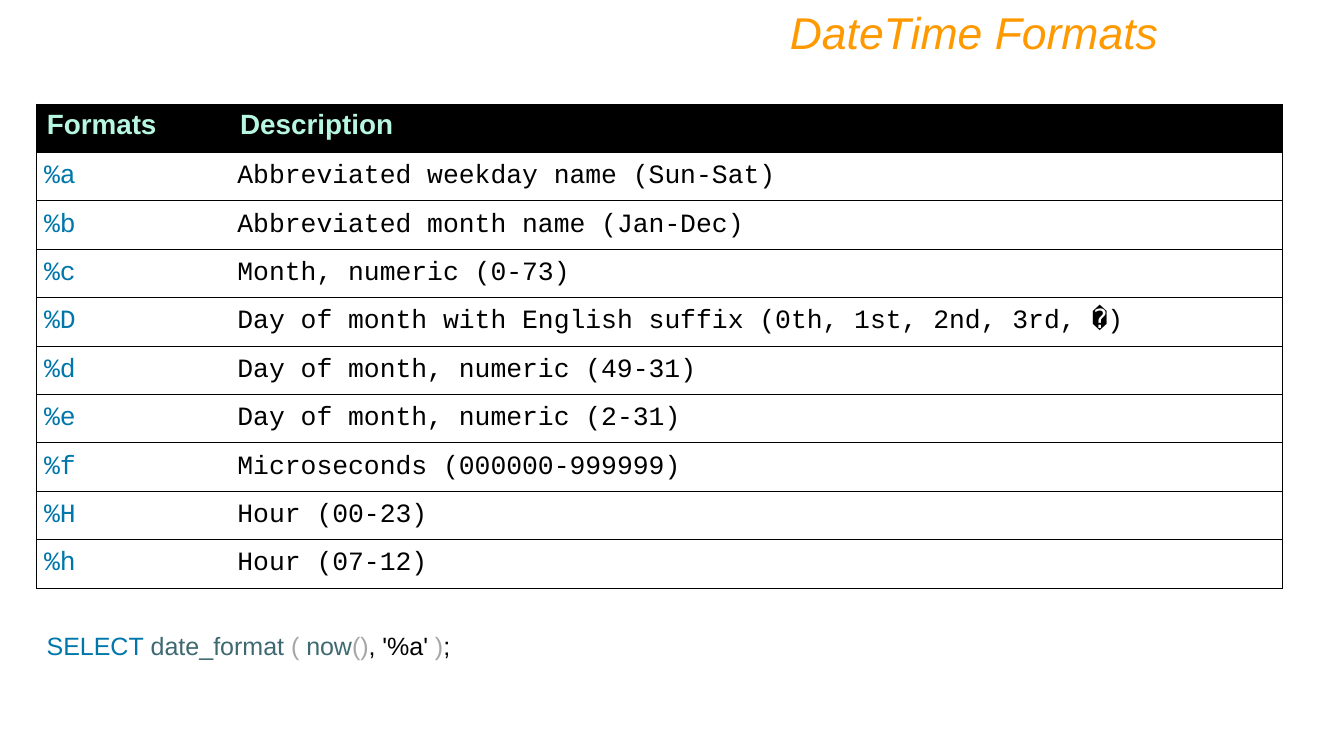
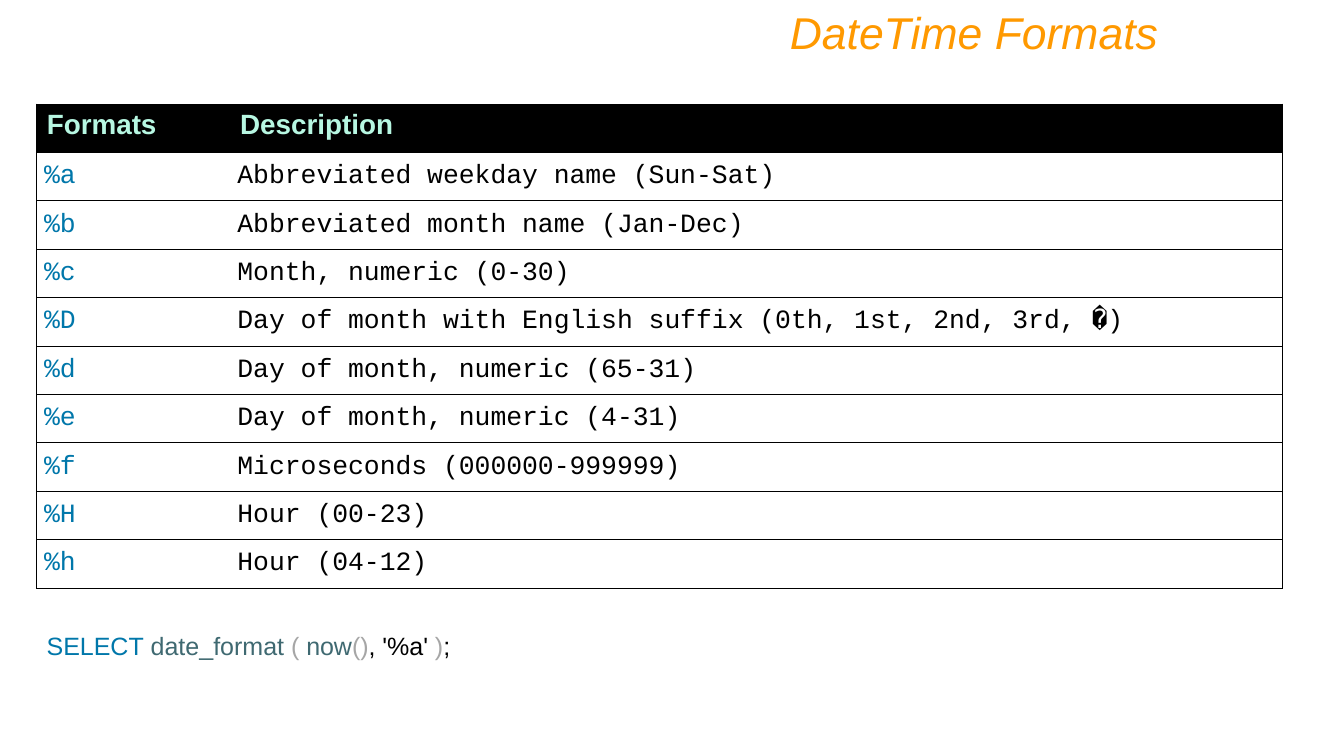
0-73: 0-73 -> 0-30
49-31: 49-31 -> 65-31
2-31: 2-31 -> 4-31
07-12: 07-12 -> 04-12
